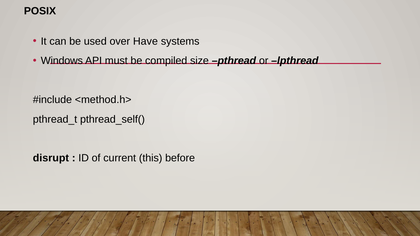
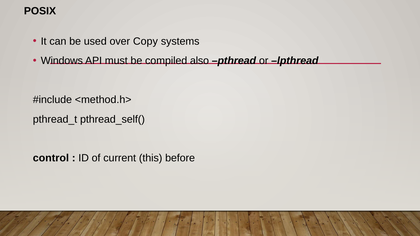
Have: Have -> Copy
size: size -> also
disrupt: disrupt -> control
